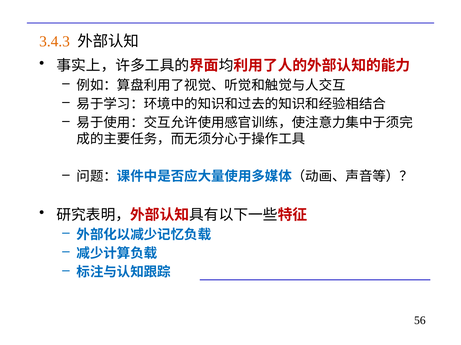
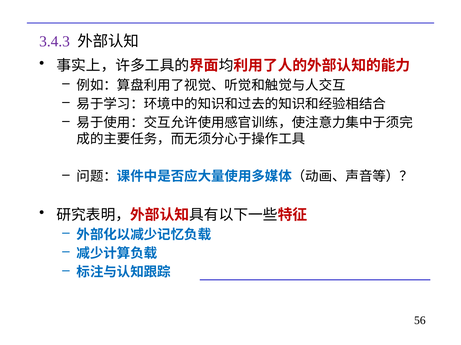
3.4.3 colour: orange -> purple
